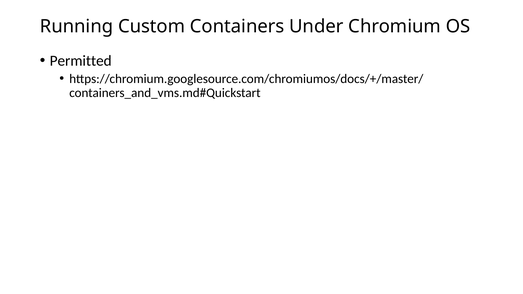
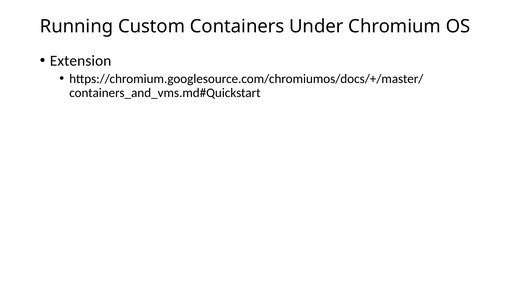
Permitted: Permitted -> Extension
